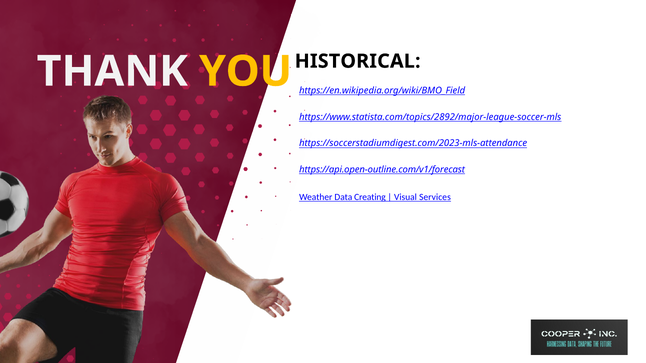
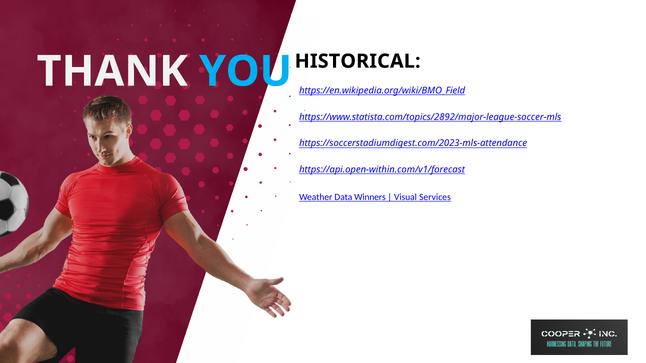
YOU colour: yellow -> light blue
https://api.open-outline.com/v1/forecast: https://api.open-outline.com/v1/forecast -> https://api.open-within.com/v1/forecast
Creating: Creating -> Winners
